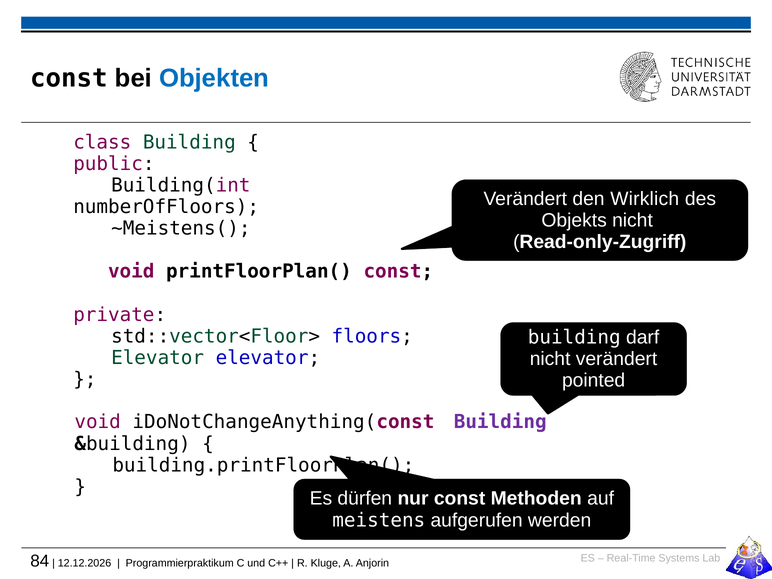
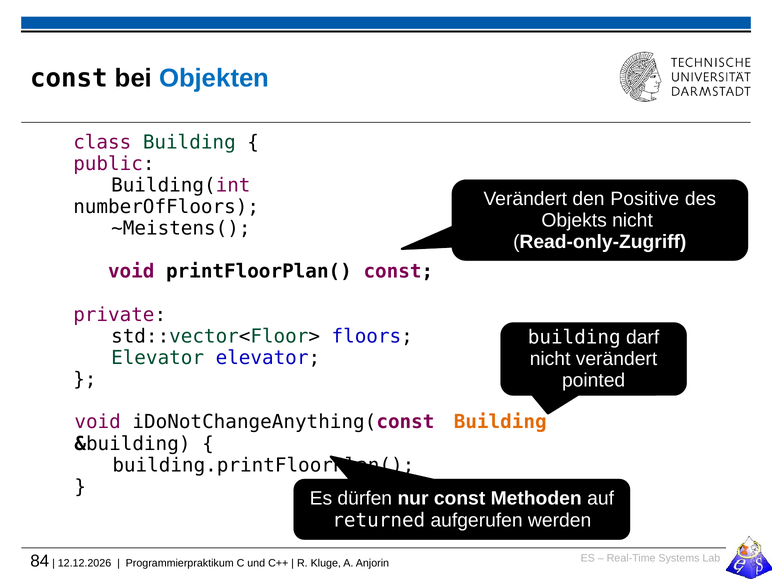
Wirklich: Wirklich -> Positive
Building at (500, 422) colour: purple -> orange
meistens: meistens -> returned
